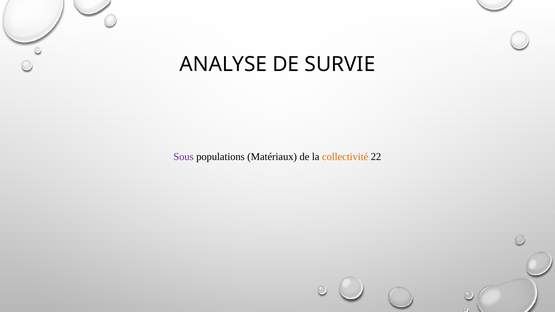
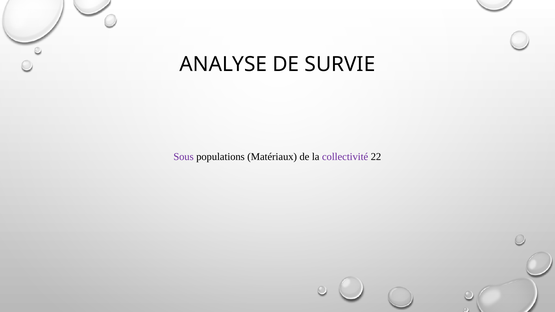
collectivité colour: orange -> purple
